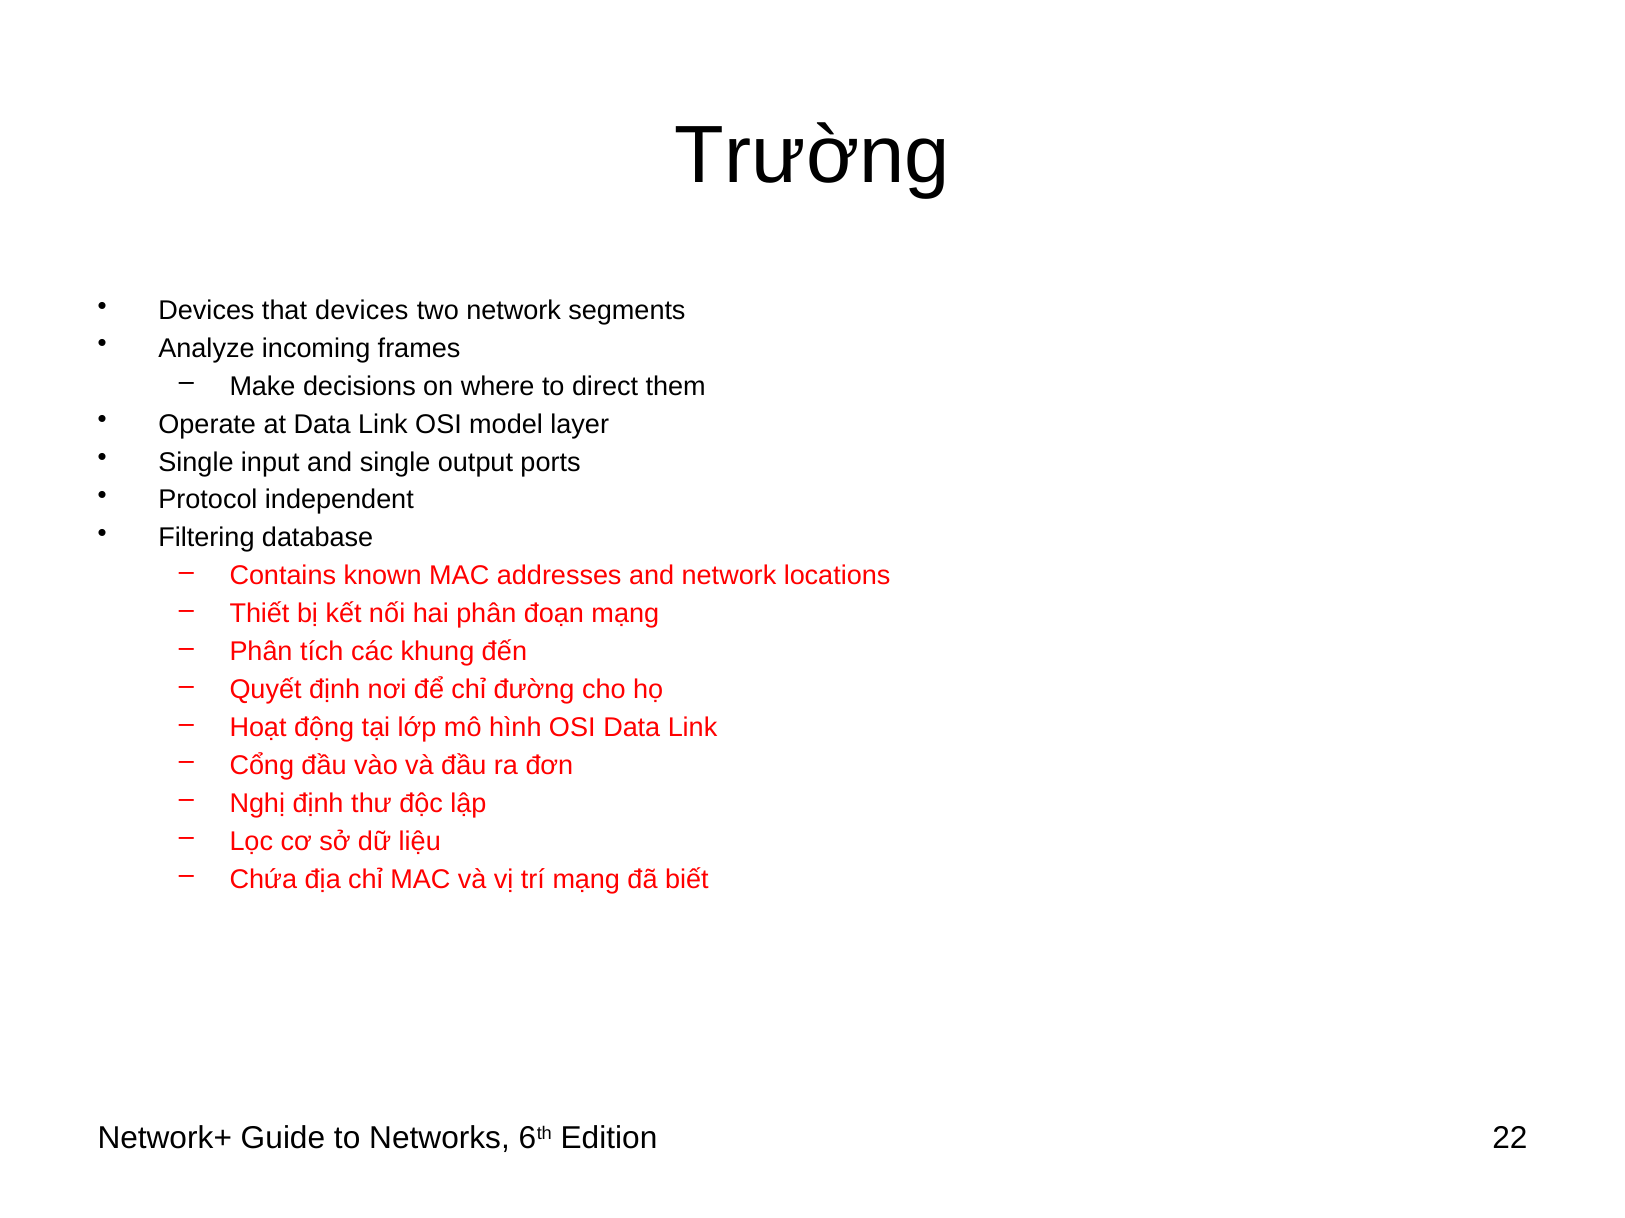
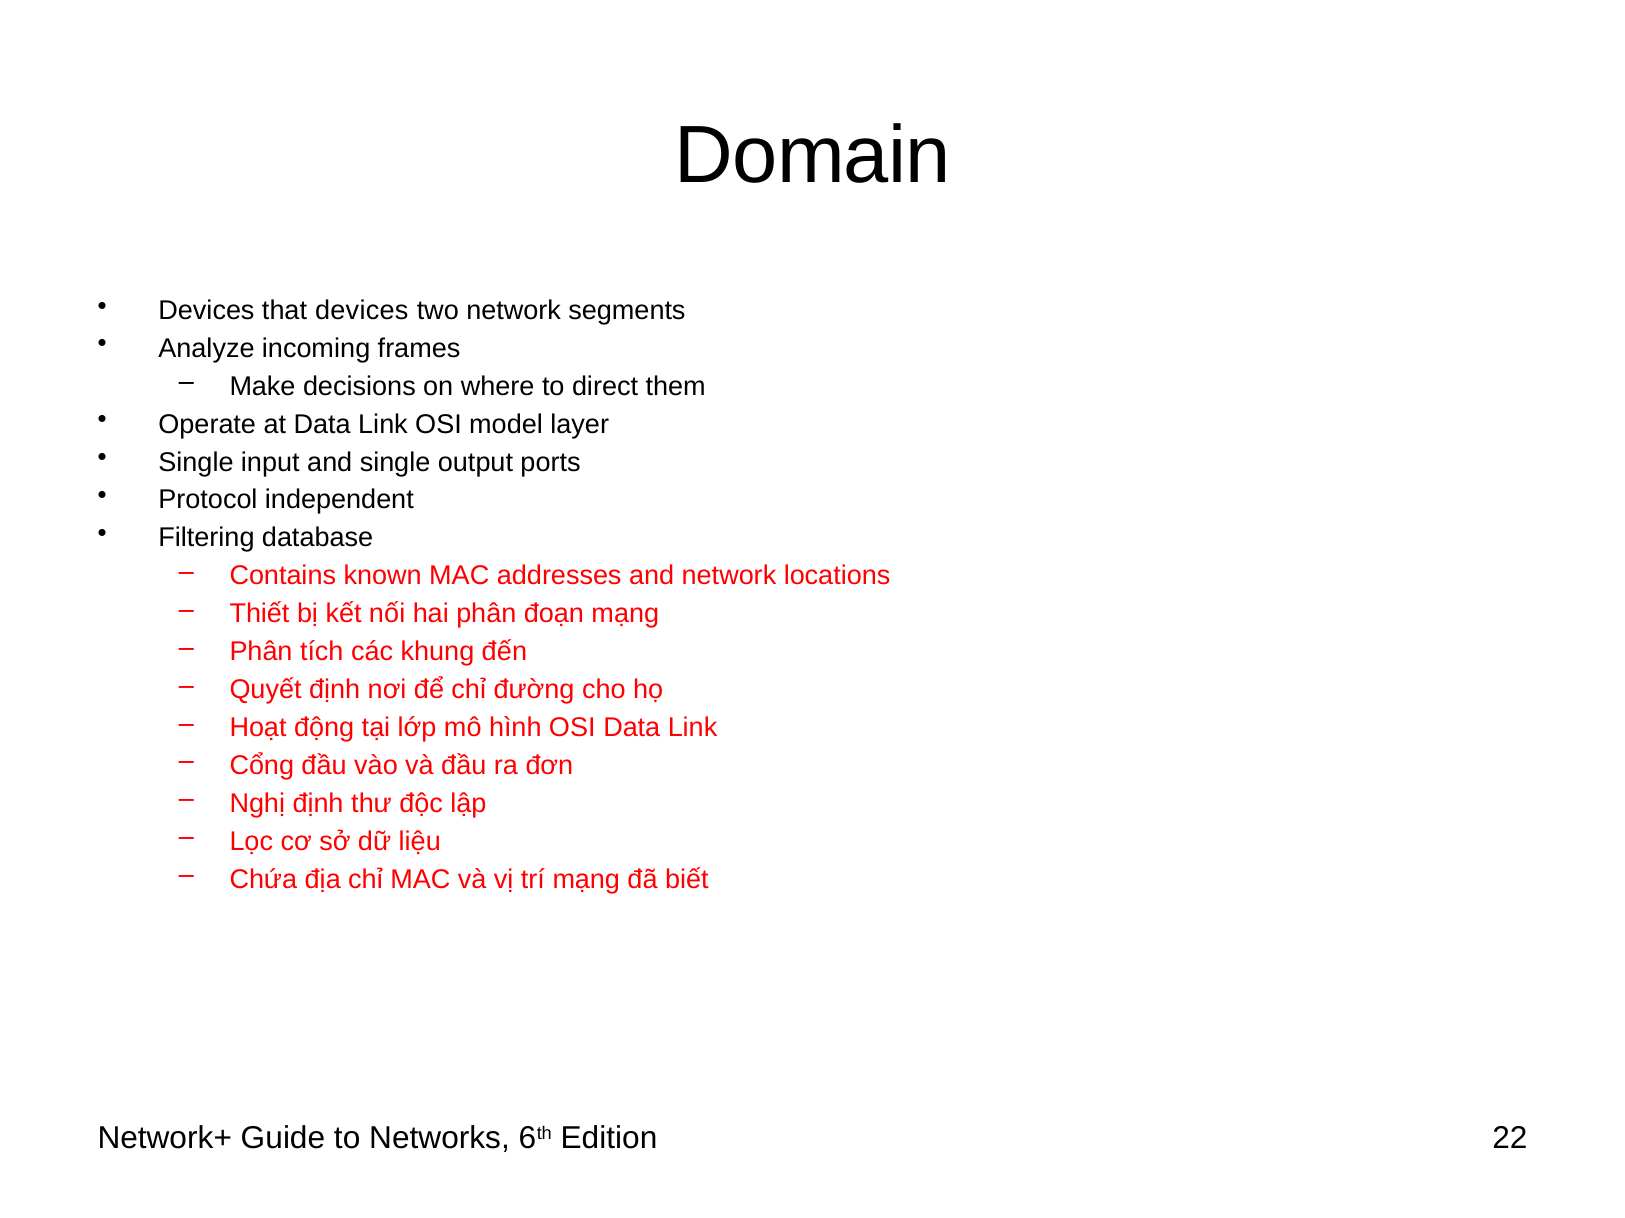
Trường: Trường -> Domain
